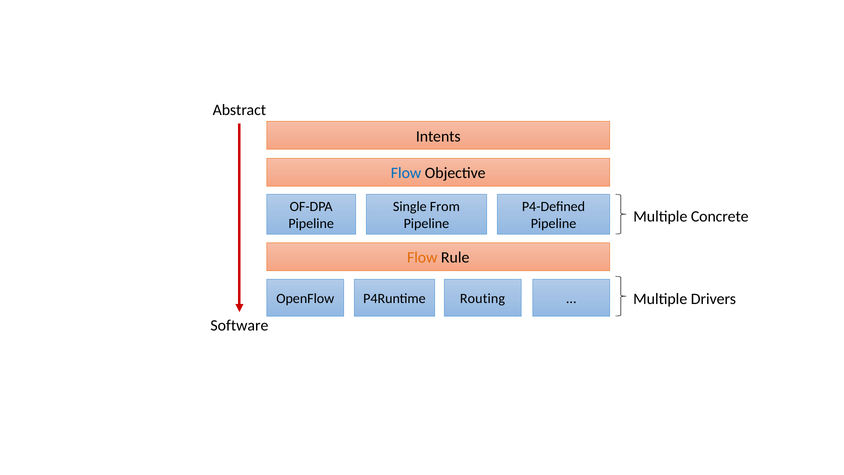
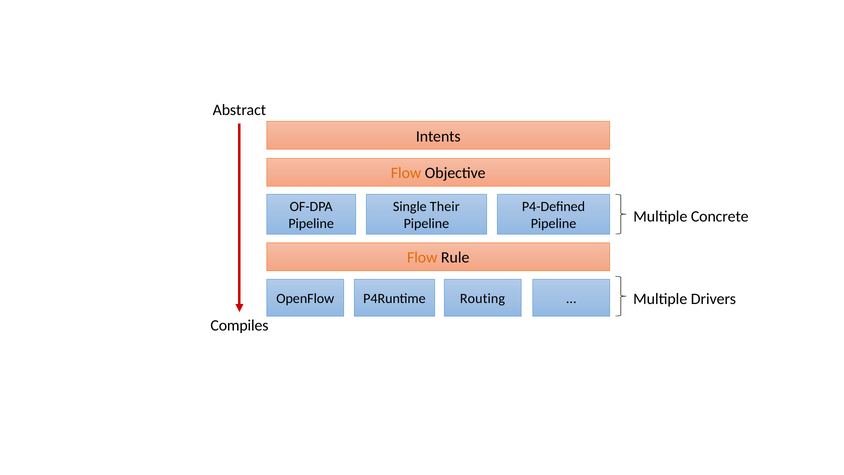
Flow at (406, 173) colour: blue -> orange
From: From -> Their
Software: Software -> Compiles
